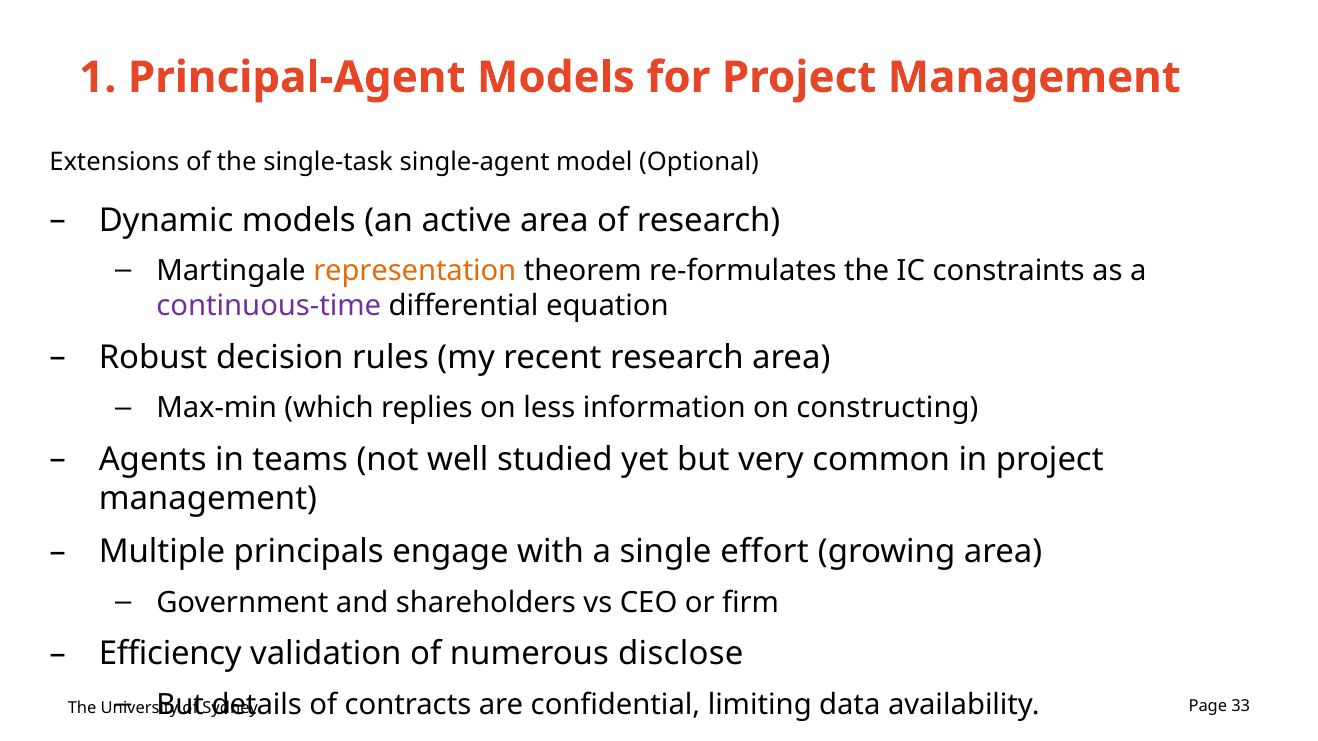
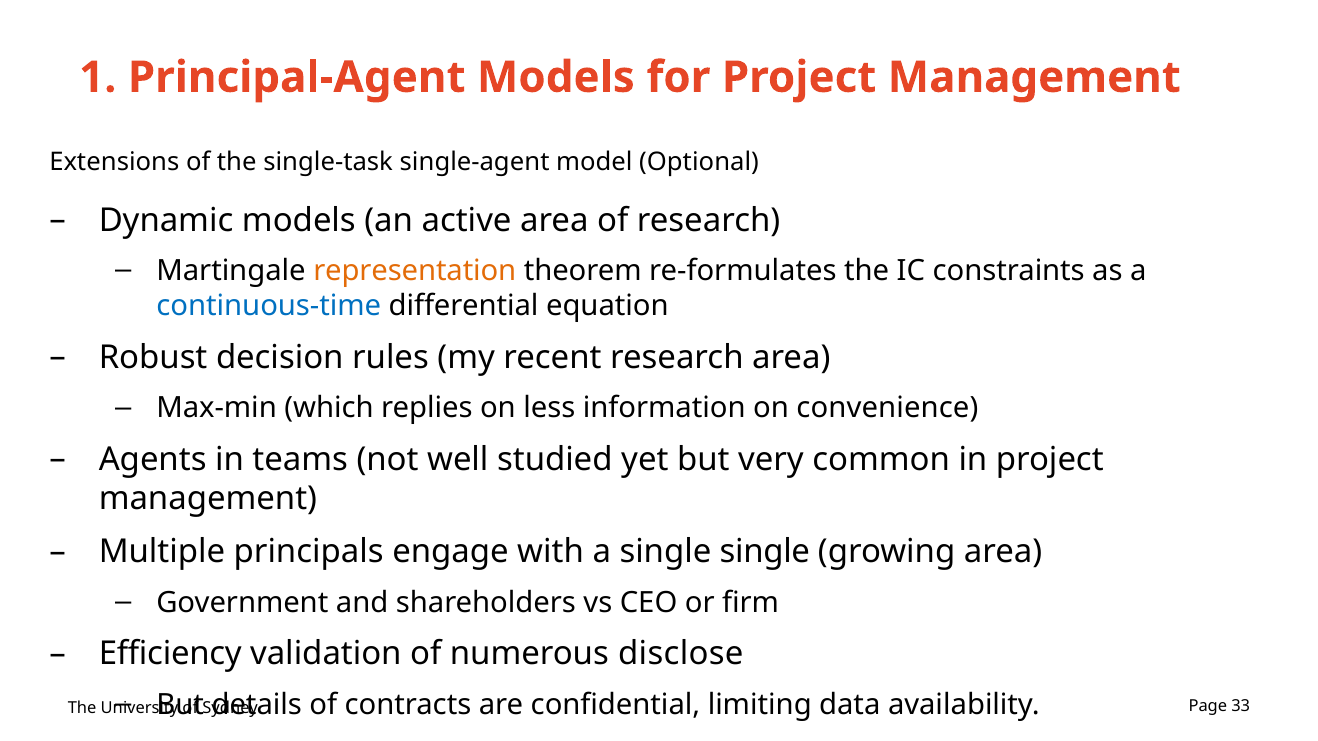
continuous-time colour: purple -> blue
constructing: constructing -> convenience
single effort: effort -> single
